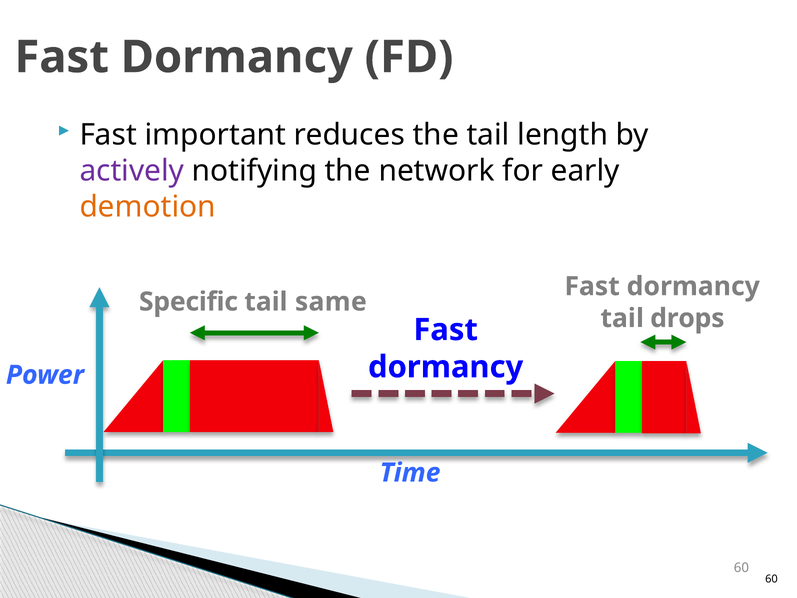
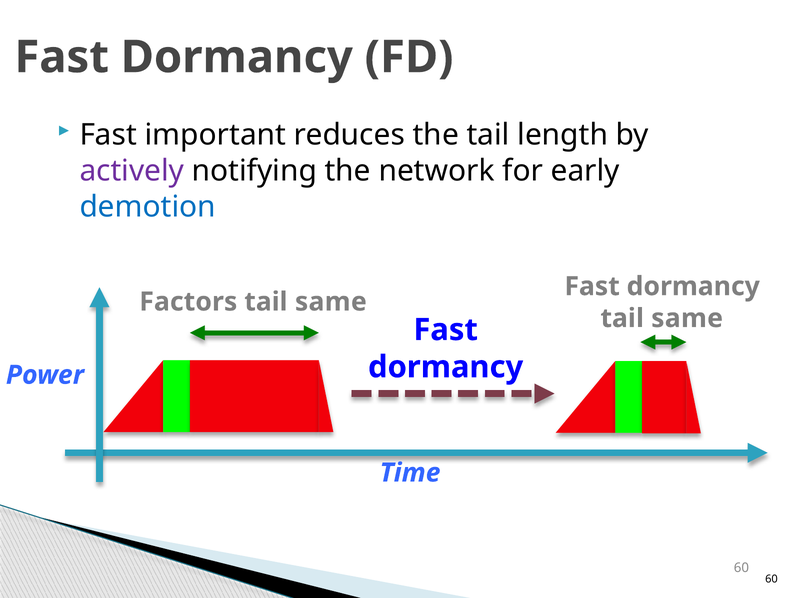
demotion colour: orange -> blue
Specific: Specific -> Factors
drops at (687, 318): drops -> same
